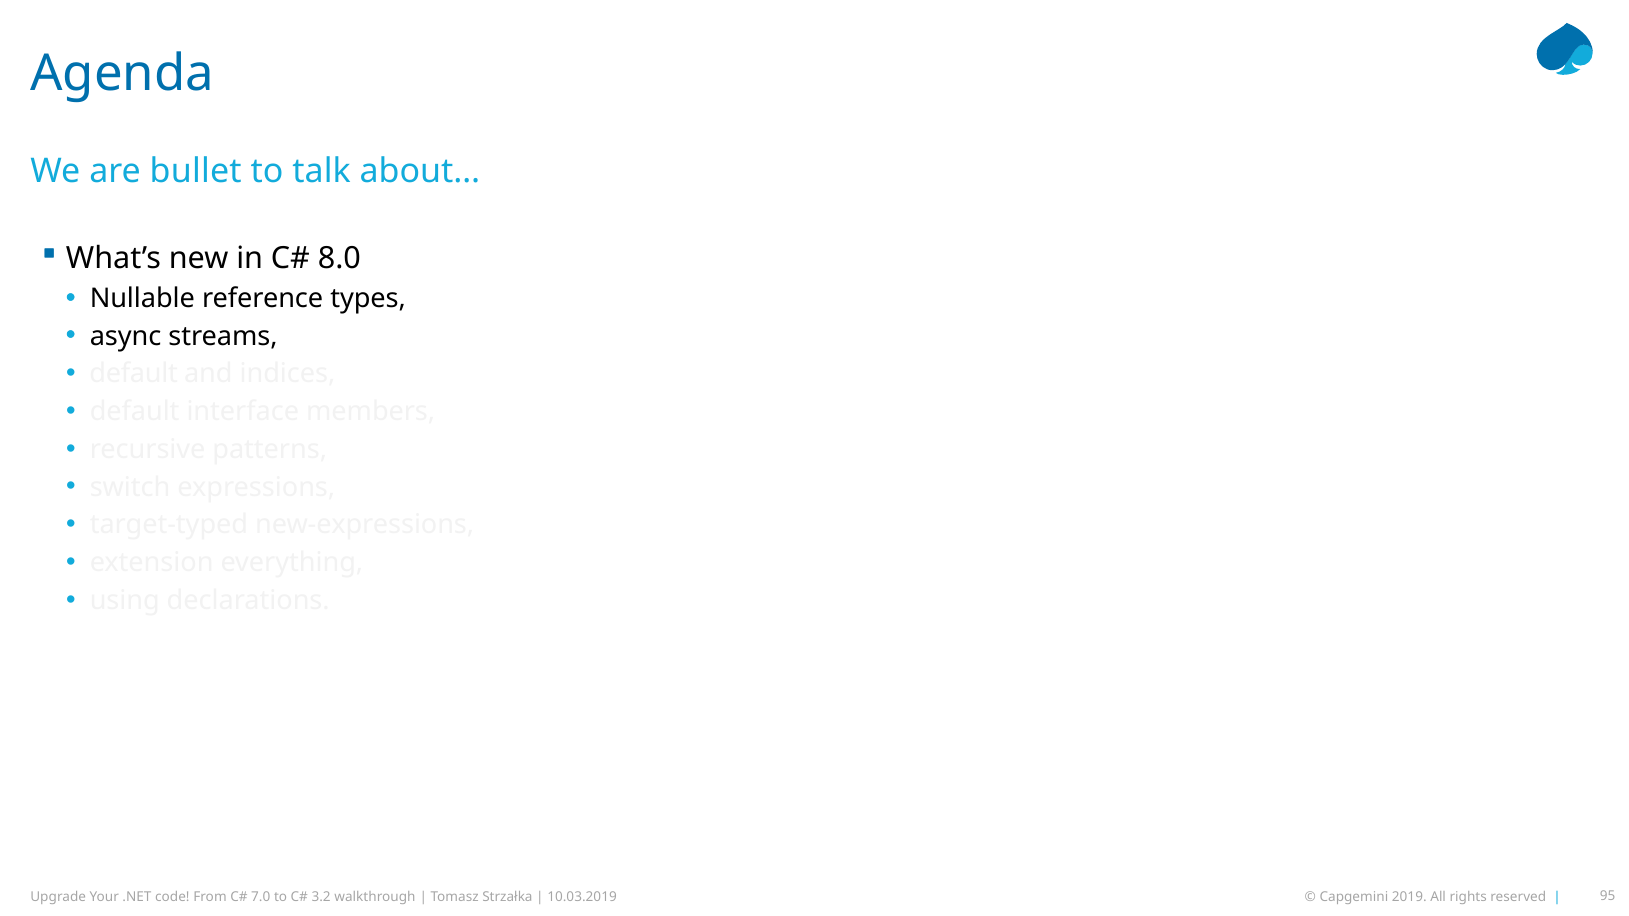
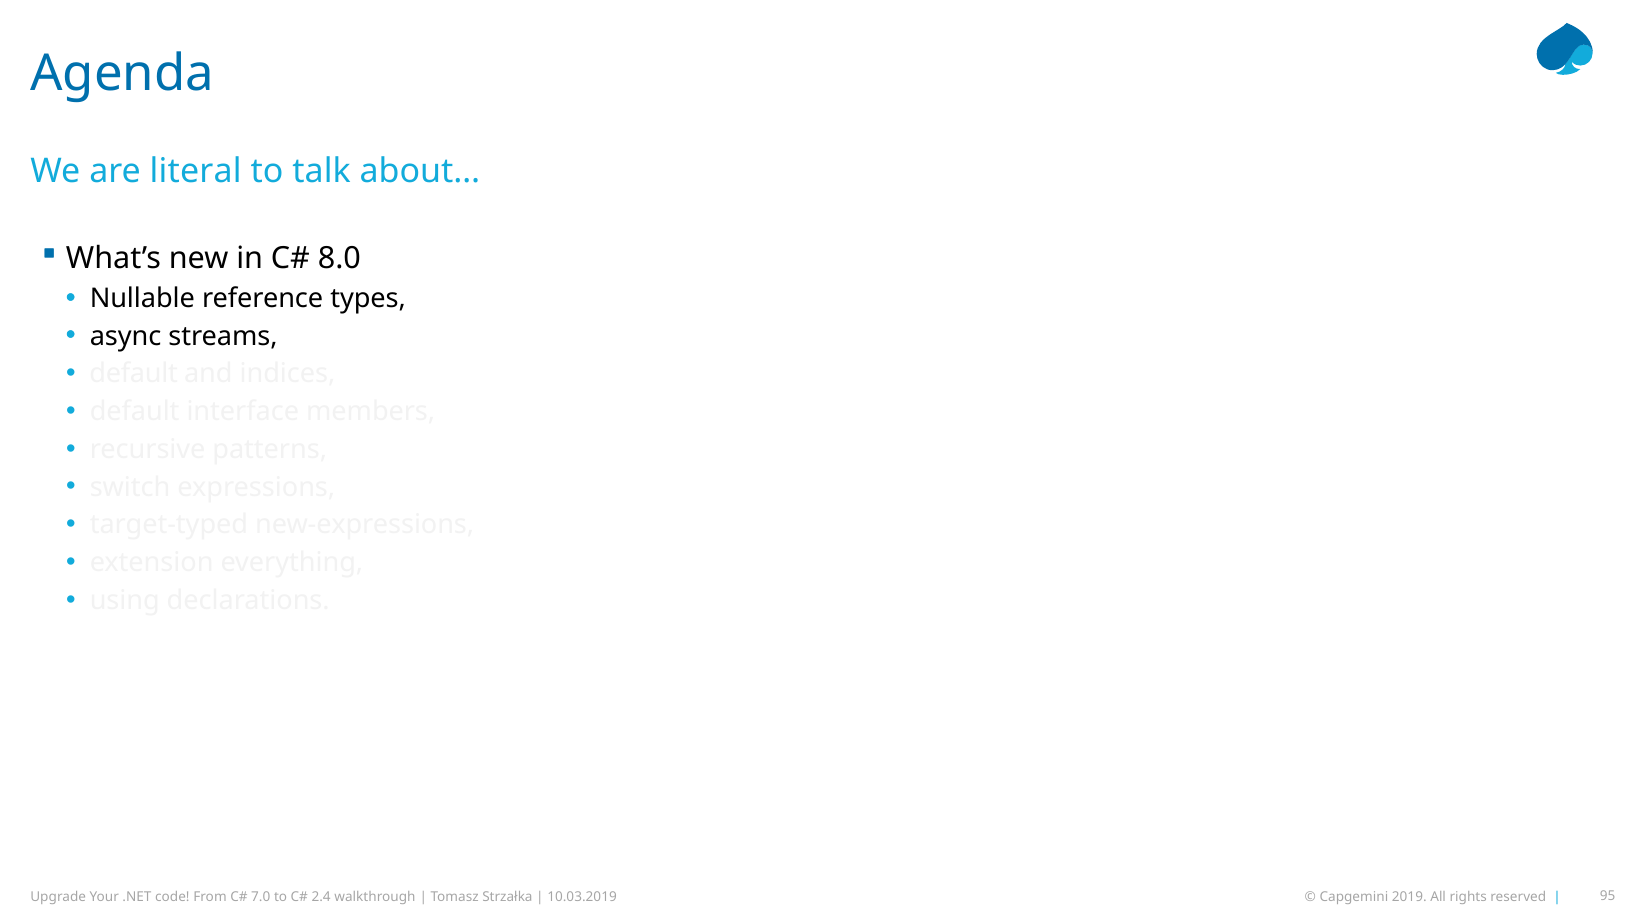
bullet: bullet -> literal
3.2: 3.2 -> 2.4
